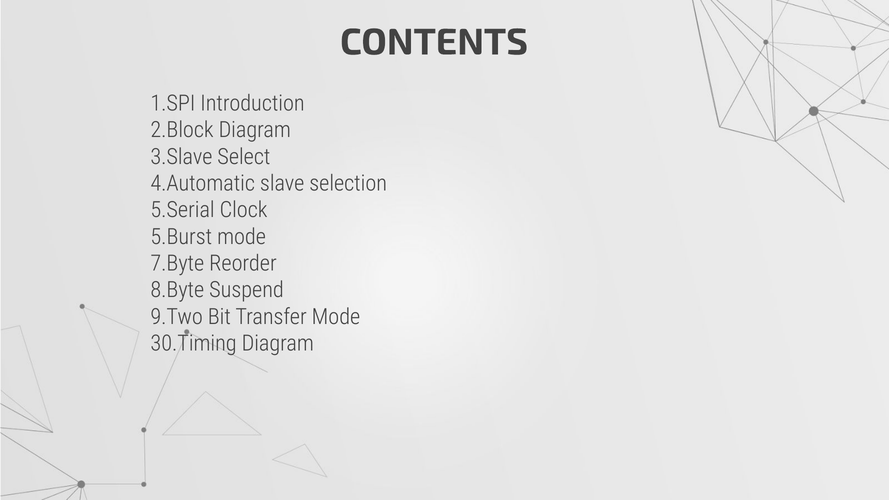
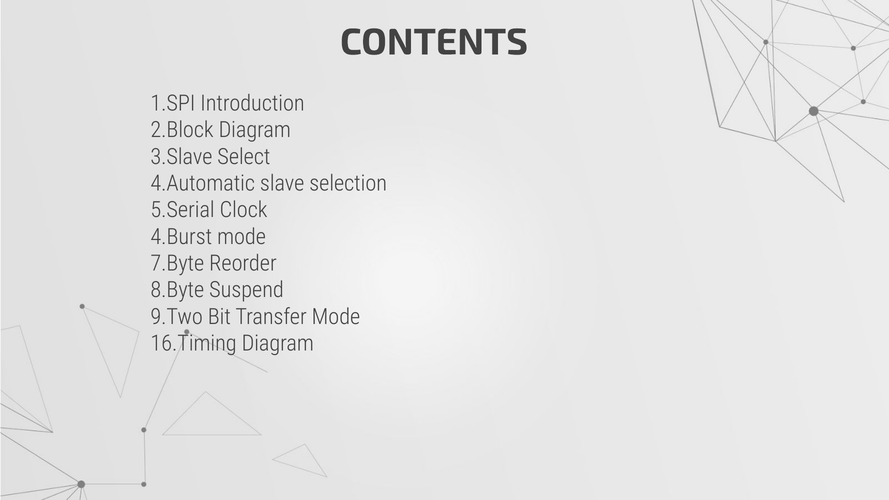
5.Burst: 5.Burst -> 4.Burst
30.Timing: 30.Timing -> 16.Timing
